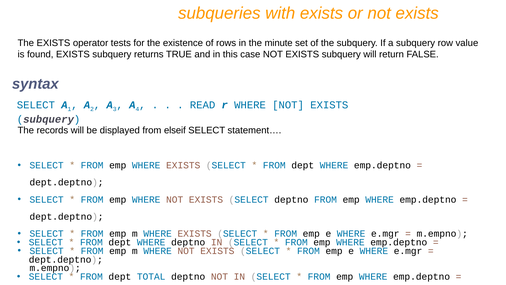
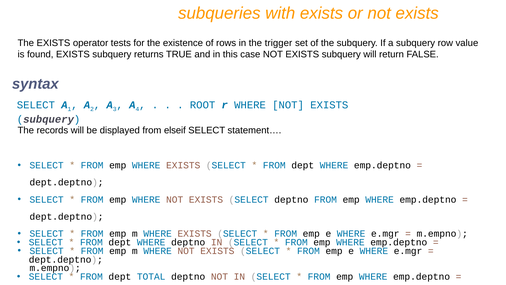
minute: minute -> trigger
READ: READ -> ROOT
